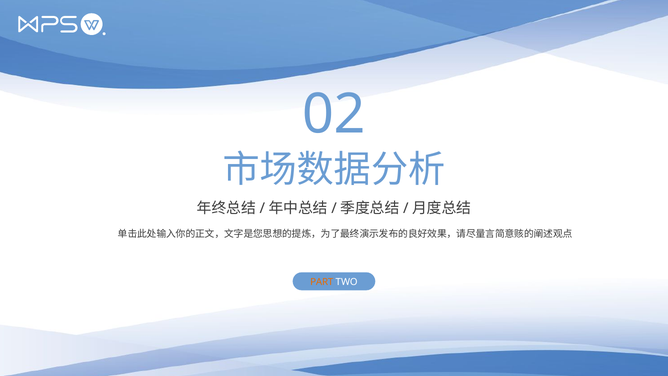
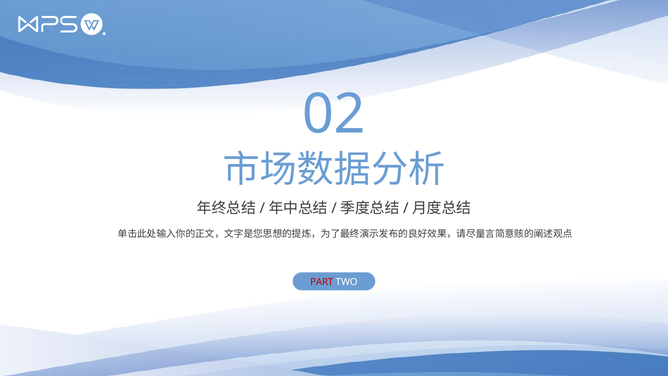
PART colour: orange -> red
